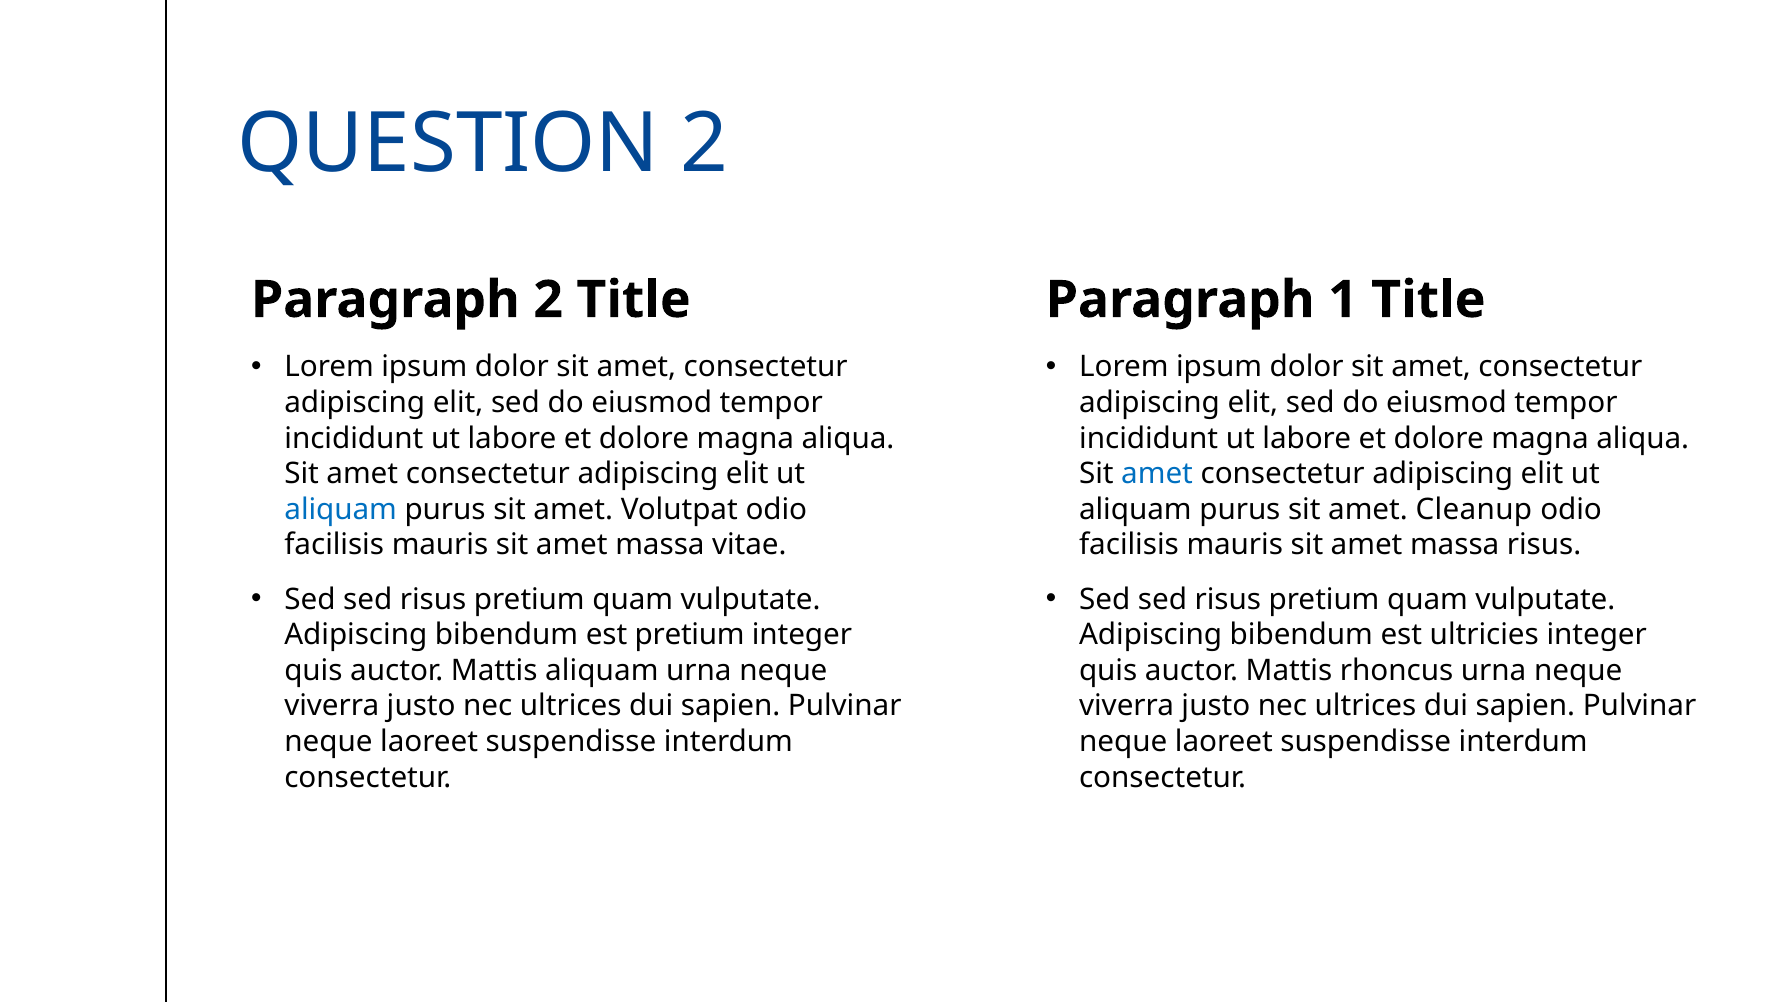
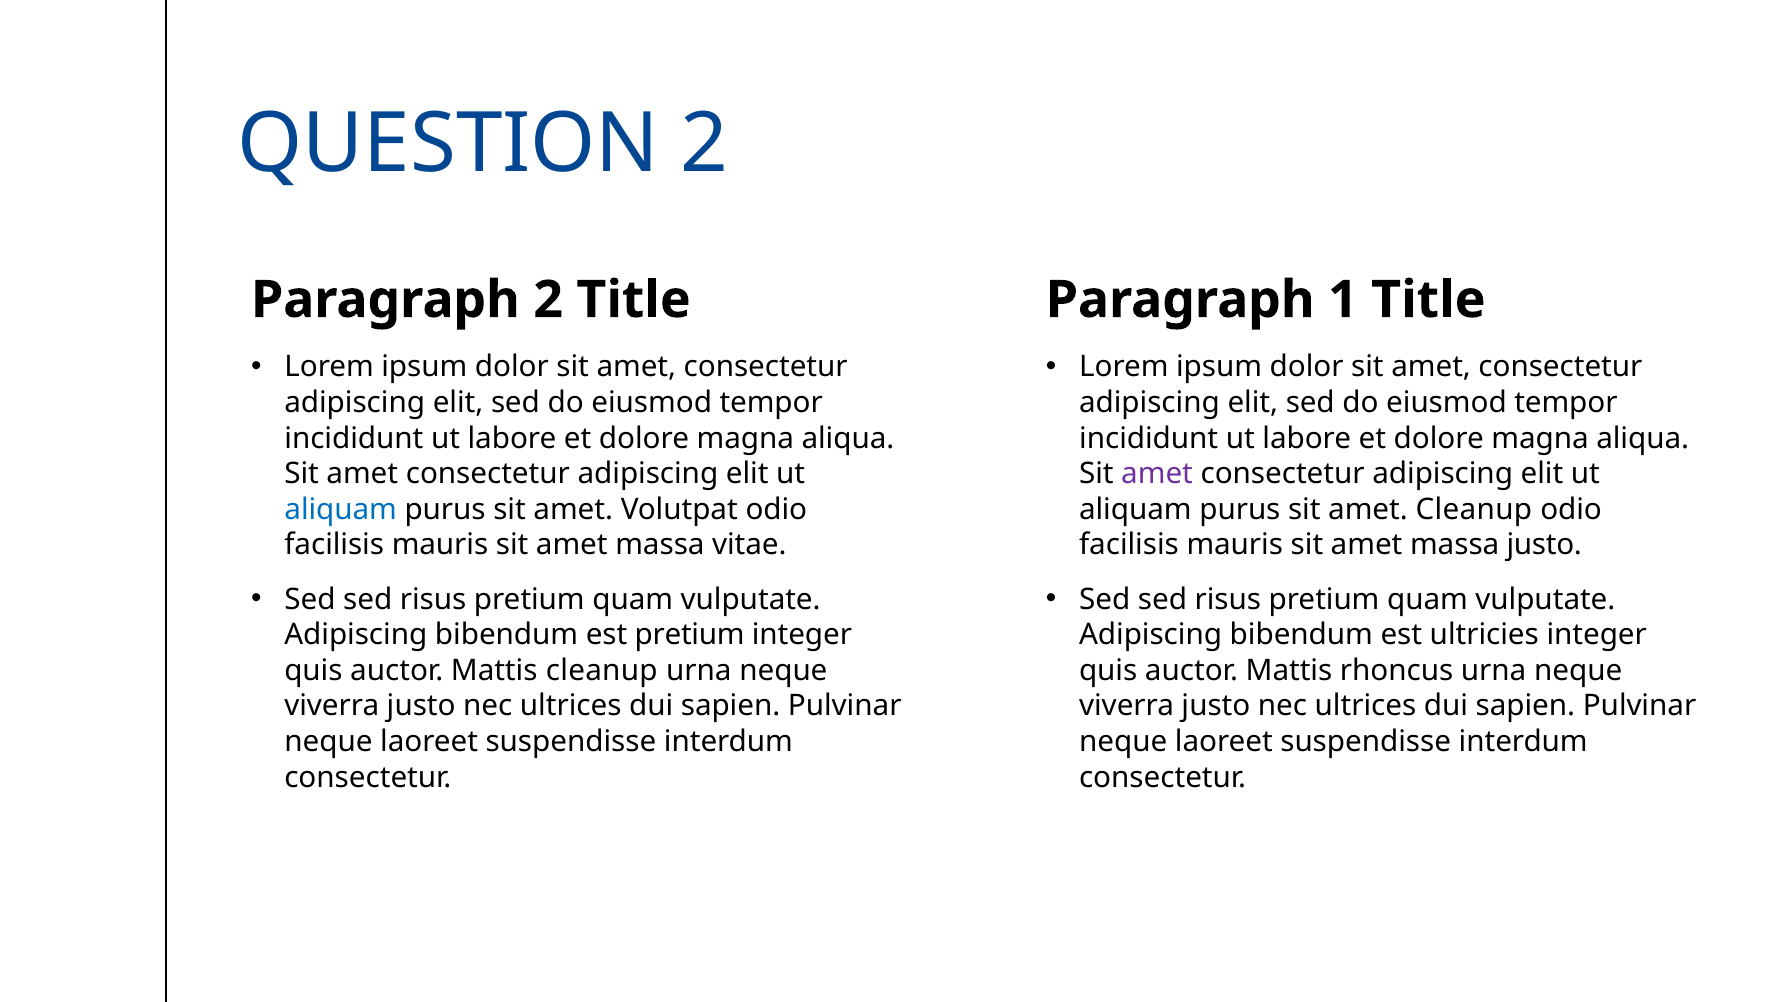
amet at (1157, 474) colour: blue -> purple
massa risus: risus -> justo
Mattis aliquam: aliquam -> cleanup
